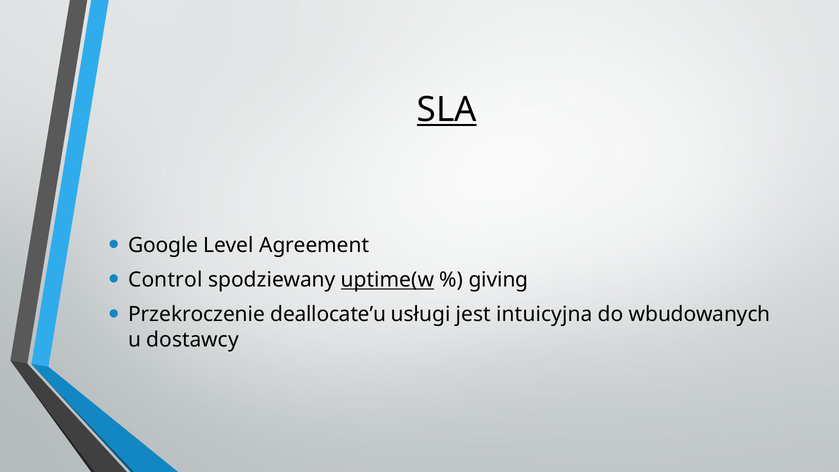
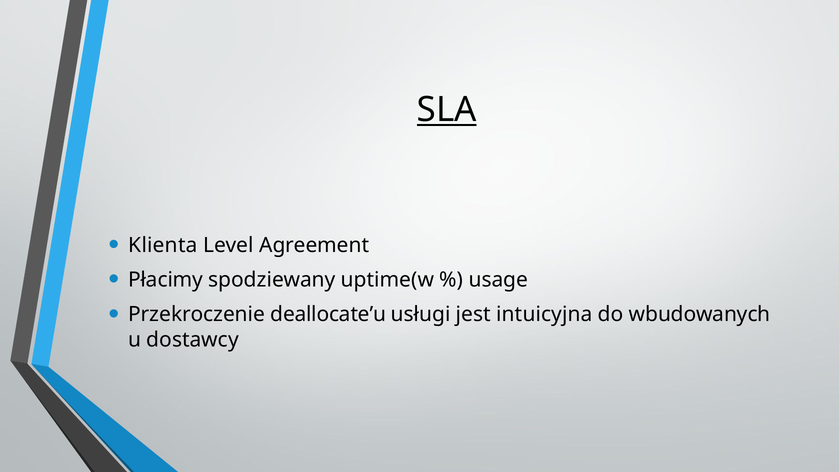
Google: Google -> Klienta
Control: Control -> Płacimy
uptime(w underline: present -> none
giving: giving -> usage
